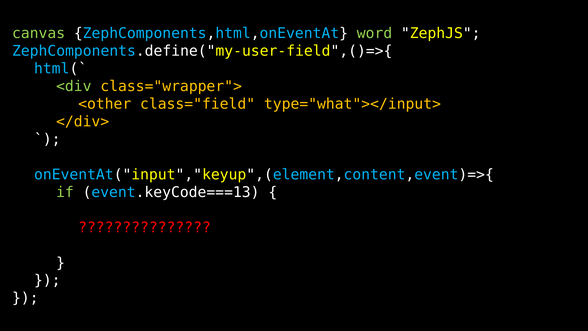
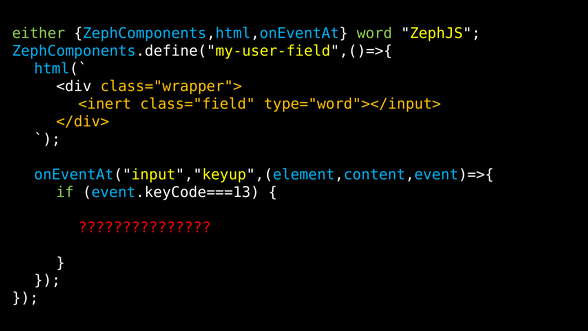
canvas: canvas -> either
<div colour: light green -> white
<other: <other -> <inert
type="what"></input>: type="what"></input> -> type="word"></input>
